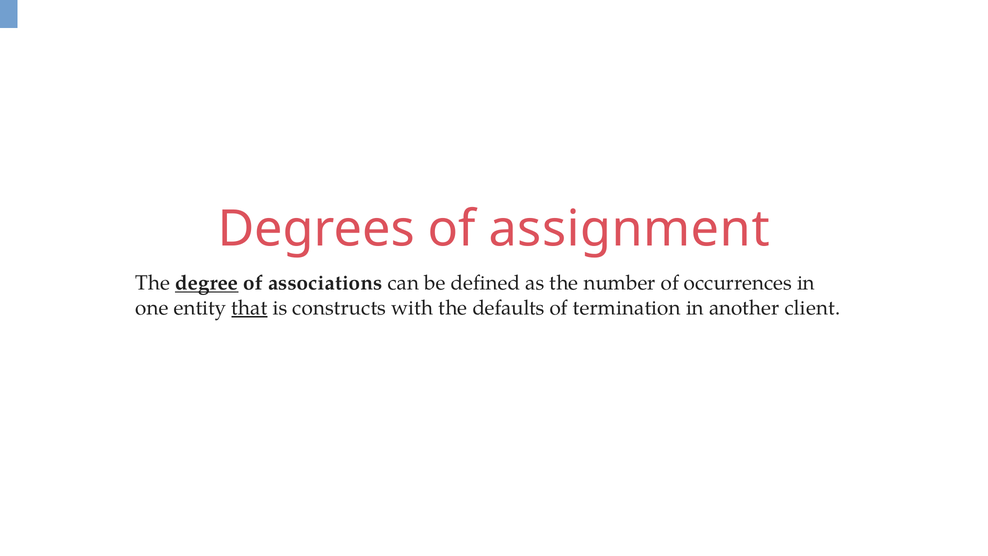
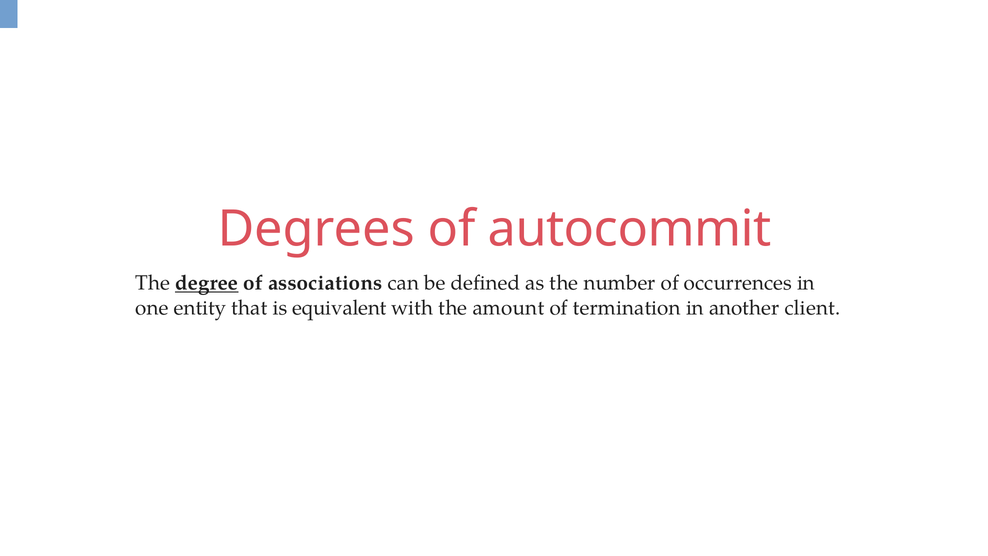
assignment: assignment -> autocommit
that underline: present -> none
constructs: constructs -> equivalent
defaults: defaults -> amount
